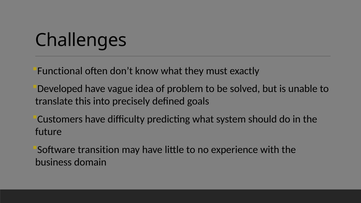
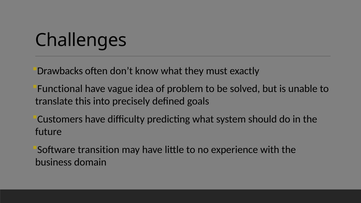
Functional: Functional -> Drawbacks
Developed: Developed -> Functional
